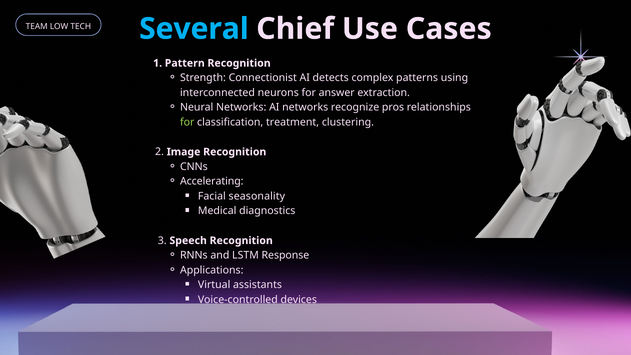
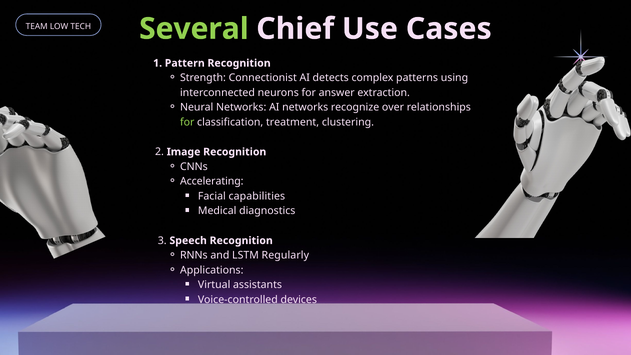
Several colour: light blue -> light green
pros: pros -> over
seasonality: seasonality -> capabilities
Response: Response -> Regularly
